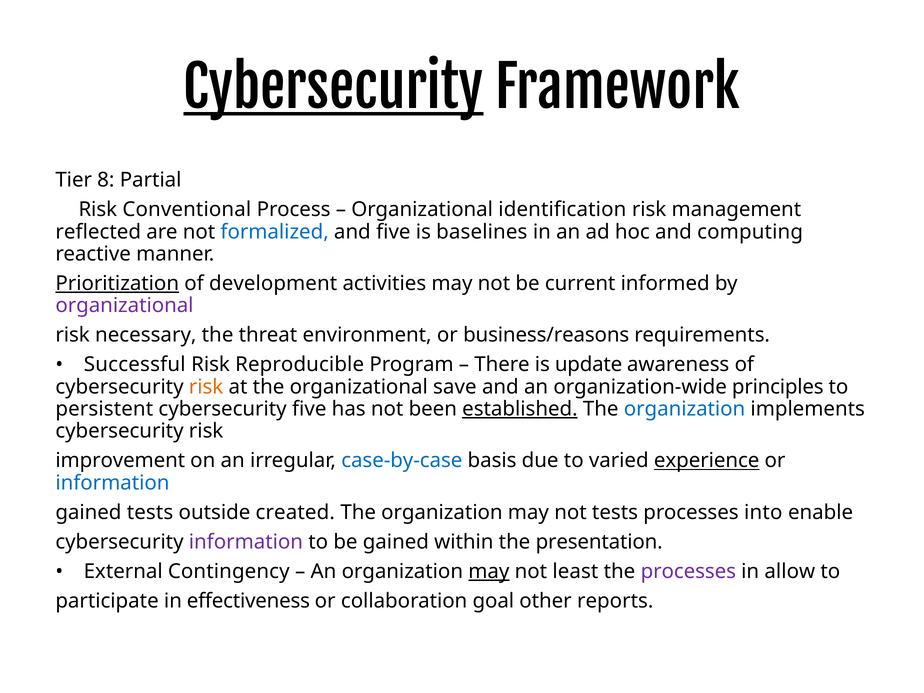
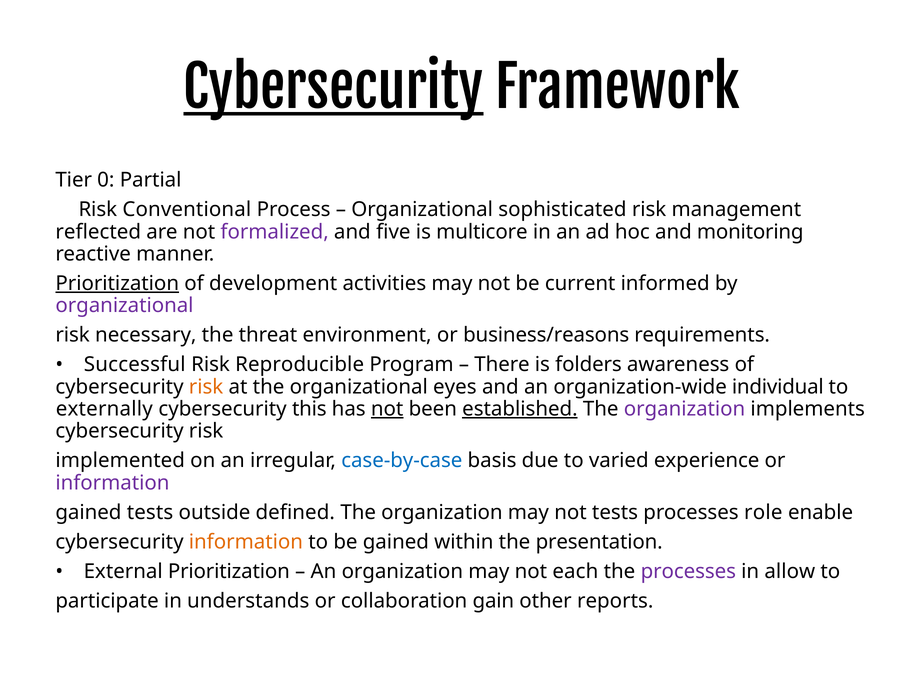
8: 8 -> 0
identification: identification -> sophisticated
formalized colour: blue -> purple
baselines: baselines -> multicore
computing: computing -> monitoring
update: update -> folders
save: save -> eyes
principles: principles -> individual
persistent: persistent -> externally
cybersecurity five: five -> this
not at (387, 409) underline: none -> present
organization at (685, 409) colour: blue -> purple
improvement: improvement -> implemented
experience underline: present -> none
information at (112, 483) colour: blue -> purple
created: created -> defined
into: into -> role
information at (246, 542) colour: purple -> orange
External Contingency: Contingency -> Prioritization
may at (489, 571) underline: present -> none
least: least -> each
effectiveness: effectiveness -> understands
goal: goal -> gain
